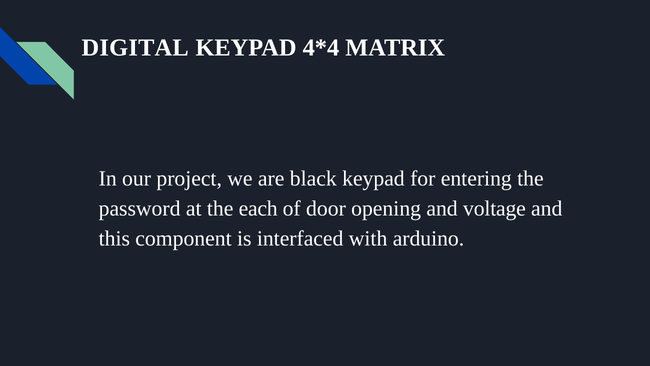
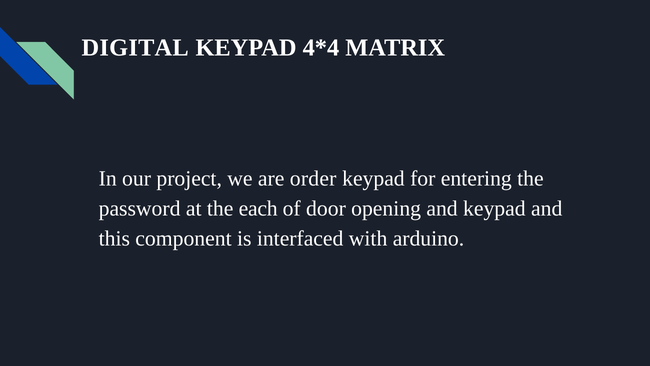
black: black -> order
and voltage: voltage -> keypad
